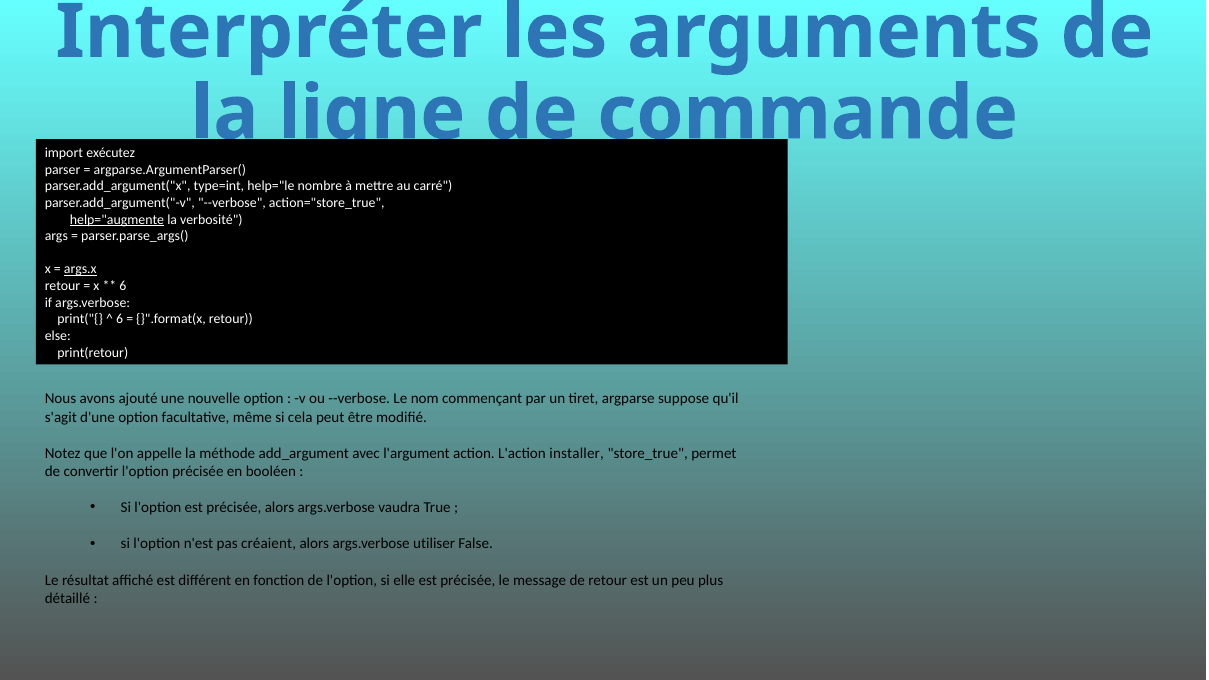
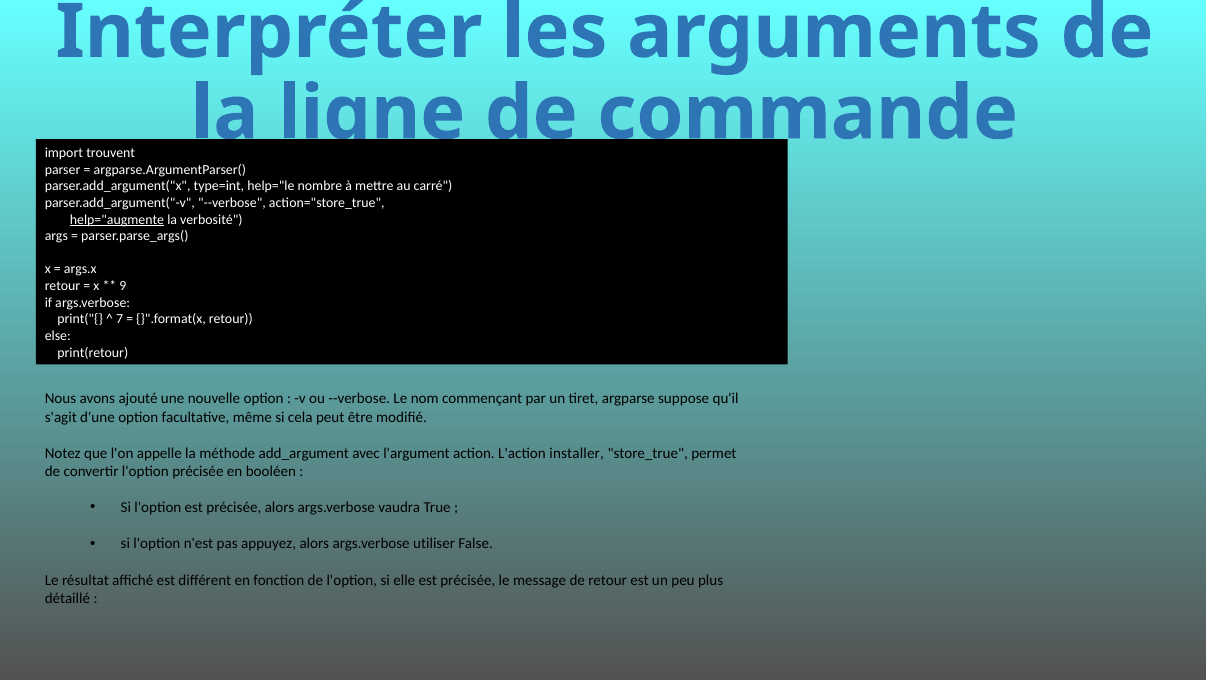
exécutez: exécutez -> trouvent
args.x underline: present -> none
6 at (123, 286): 6 -> 9
6 at (120, 319): 6 -> 7
créaient: créaient -> appuyez
